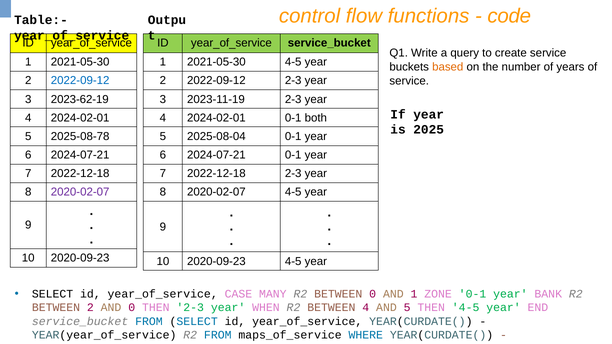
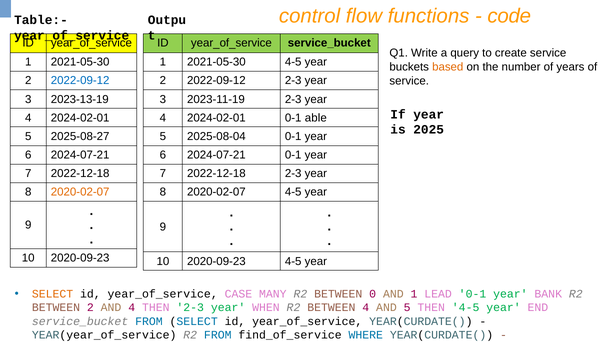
2023-62-19: 2023-62-19 -> 2023-13-19
both: both -> able
2025-08-78: 2025-08-78 -> 2025-08-27
2020-02-07 at (80, 192) colour: purple -> orange
SELECT at (53, 294) colour: black -> orange
ZONE: ZONE -> LEAD
AND 0: 0 -> 4
maps_of_service: maps_of_service -> find_of_service
